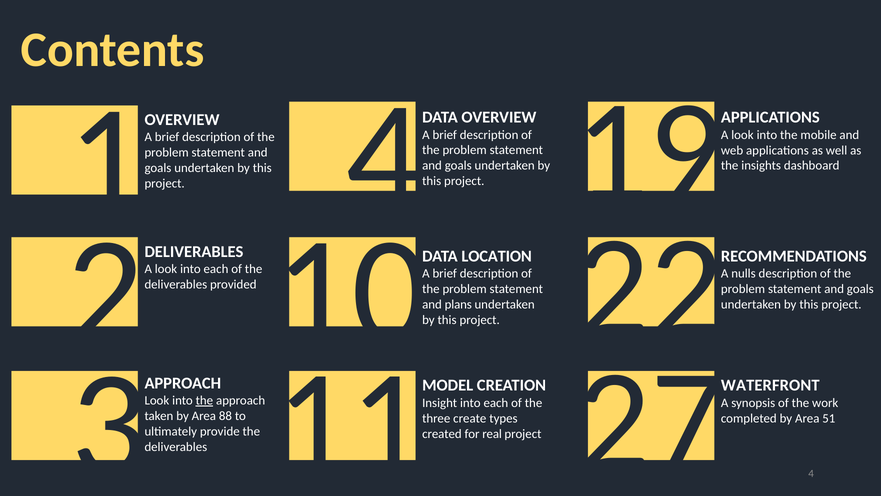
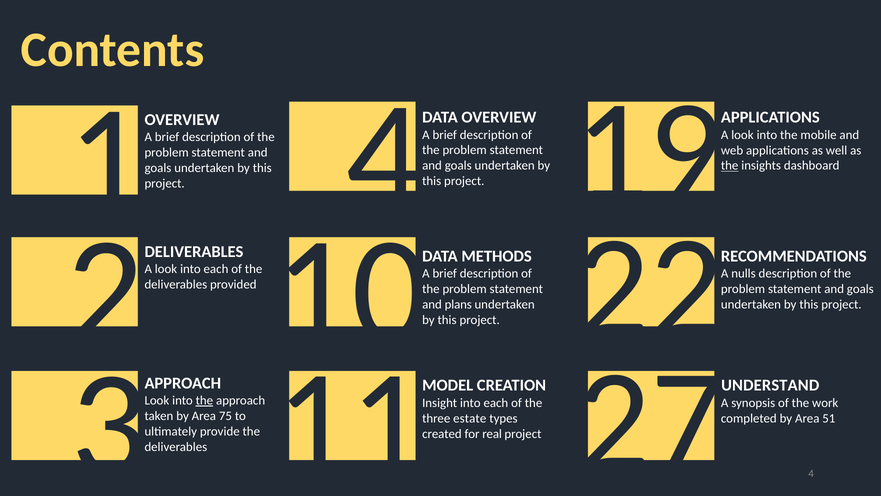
the at (730, 166) underline: none -> present
LOCATION: LOCATION -> METHODS
WATERFRONT: WATERFRONT -> UNDERSTAND
88: 88 -> 75
create: create -> estate
